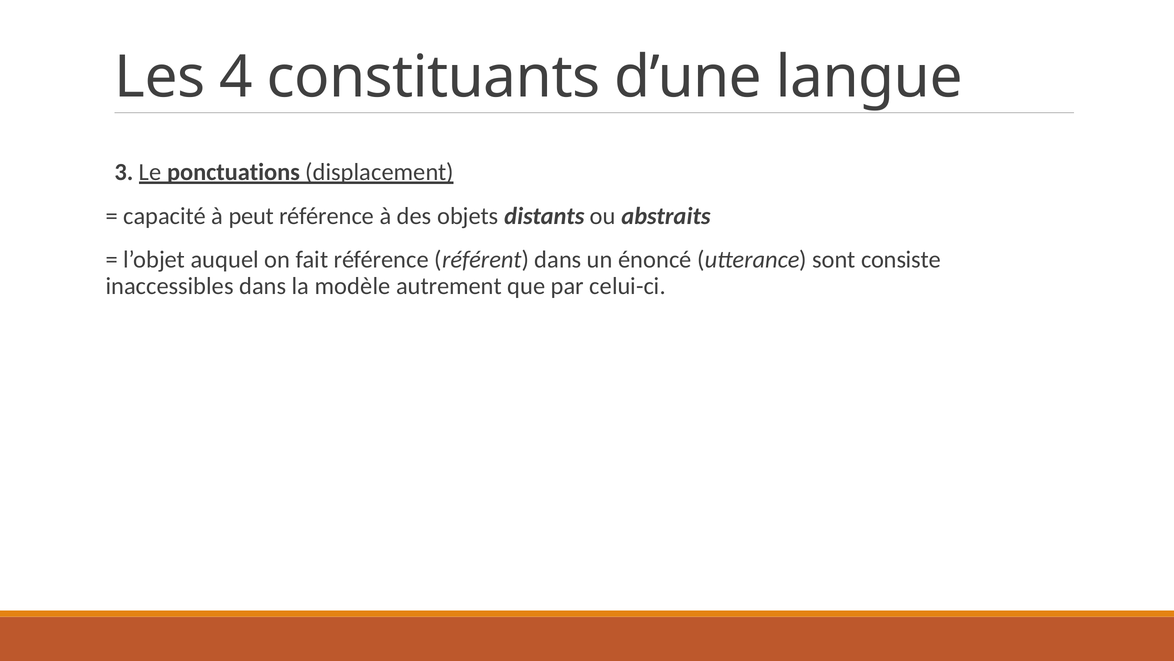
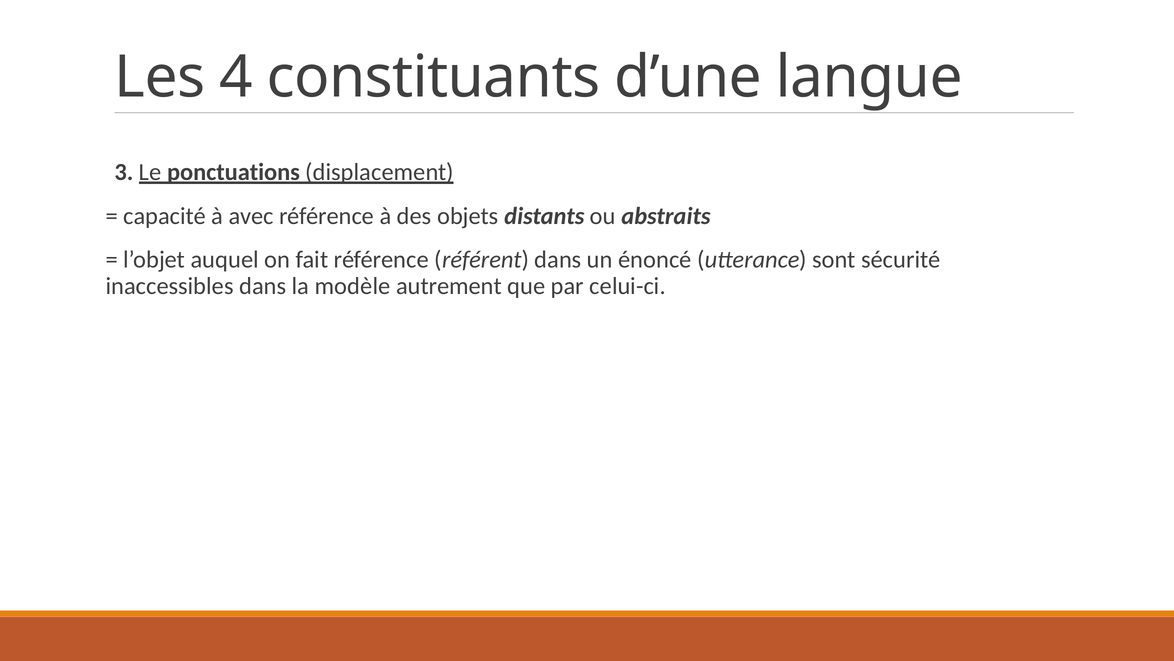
peut: peut -> avec
consiste: consiste -> sécurité
